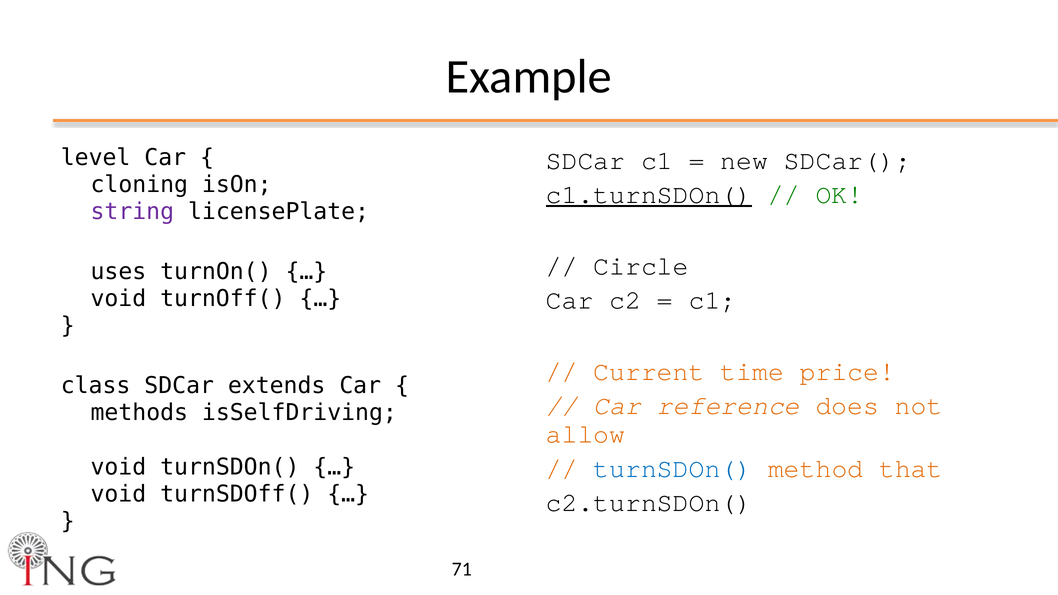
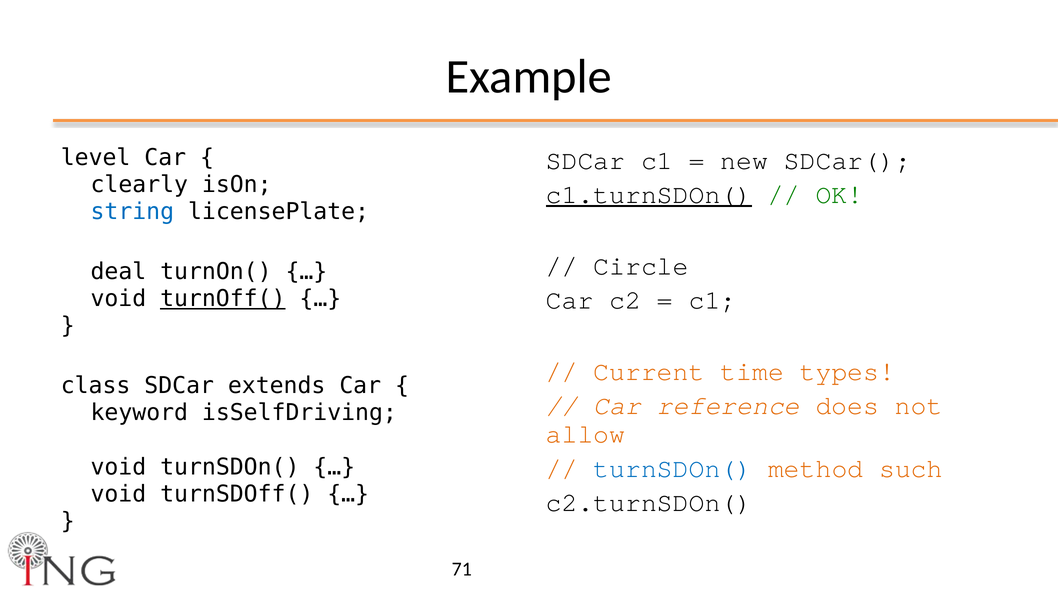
cloning: cloning -> clearly
string colour: purple -> blue
uses: uses -> deal
turnOff( underline: none -> present
price: price -> types
methods: methods -> keyword
that: that -> such
